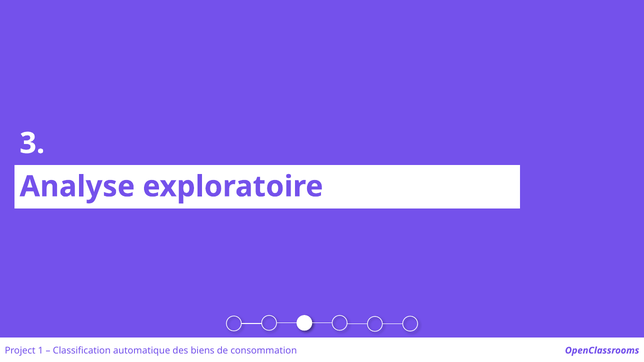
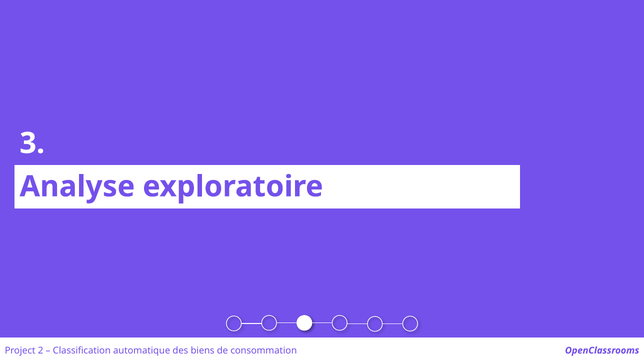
1: 1 -> 2
